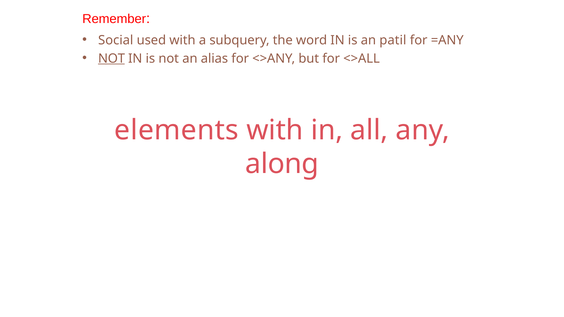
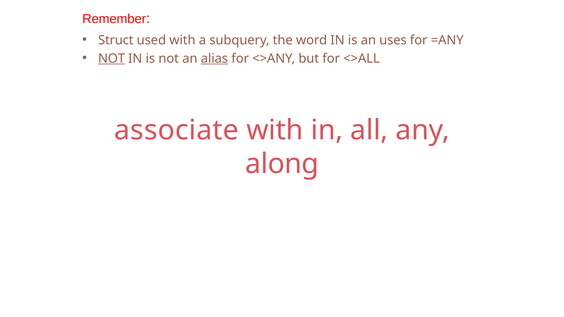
Social: Social -> Struct
patil: patil -> uses
alias underline: none -> present
elements: elements -> associate
